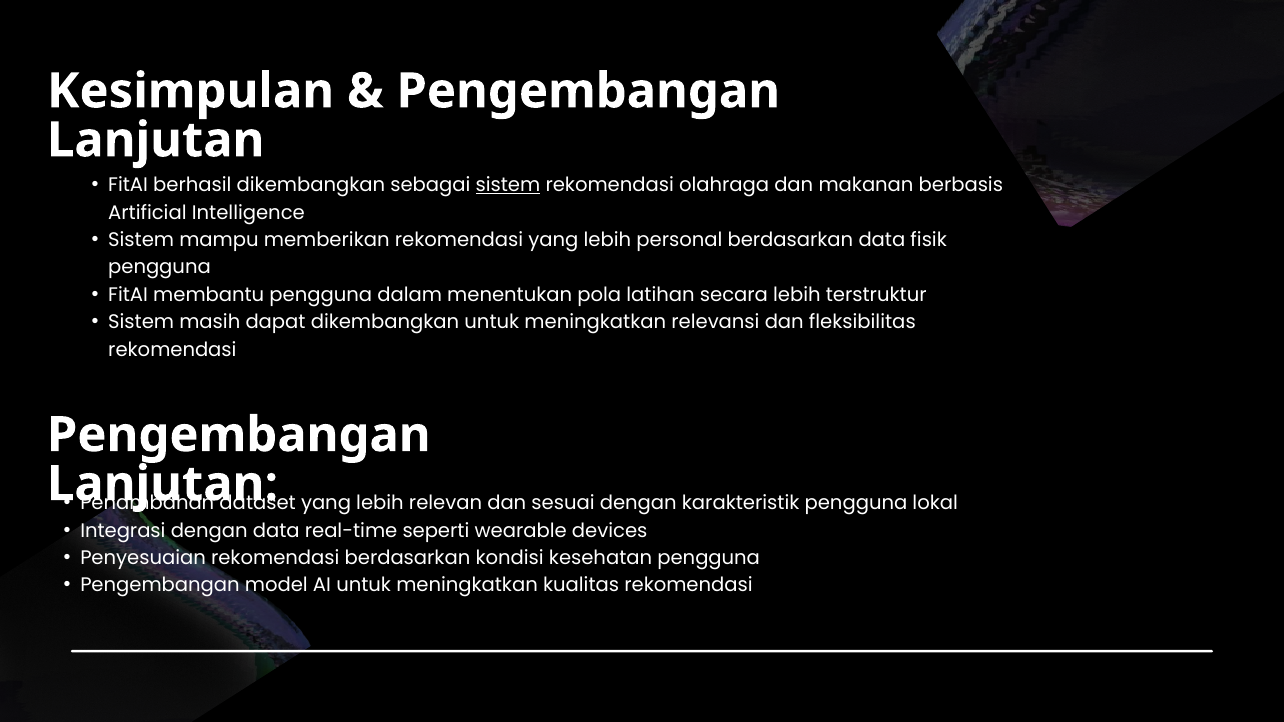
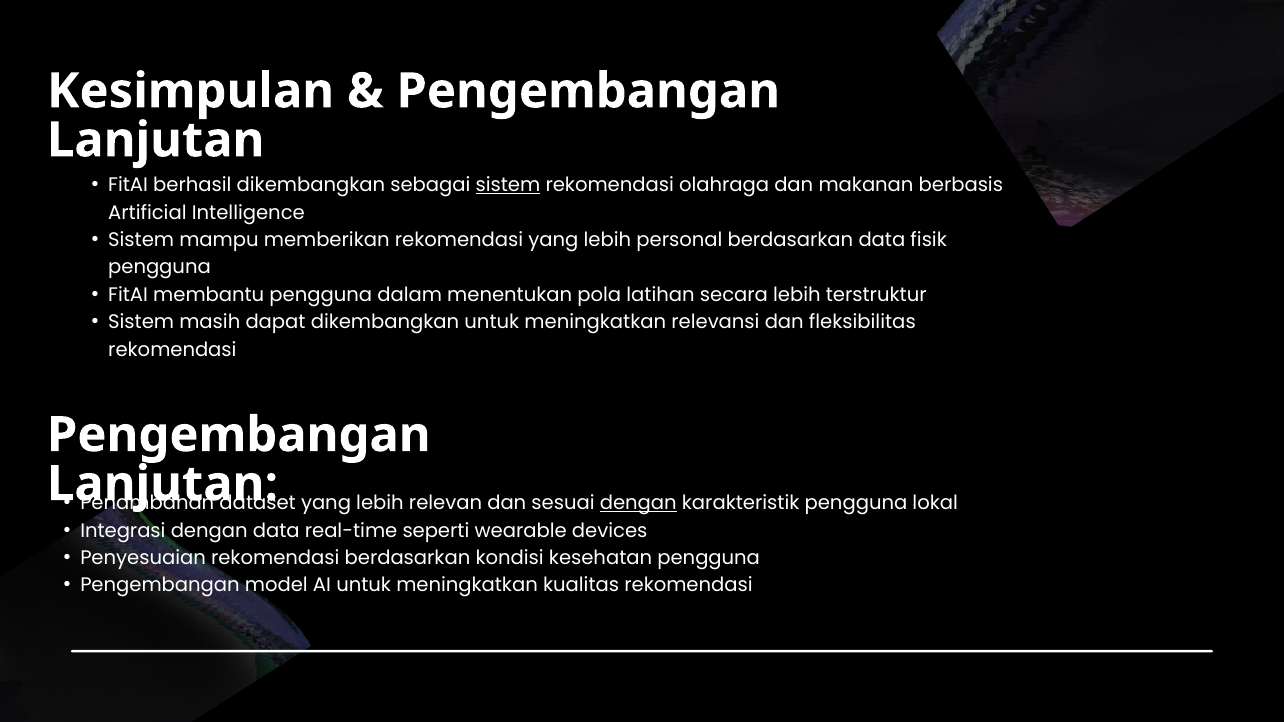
dengan at (638, 503) underline: none -> present
